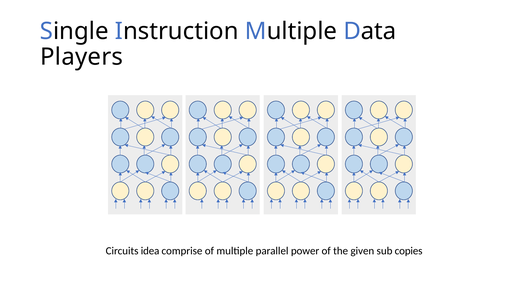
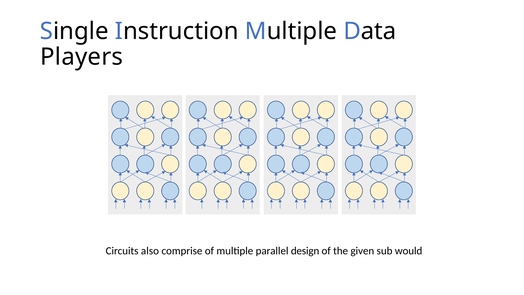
idea: idea -> also
power: power -> design
copies: copies -> would
